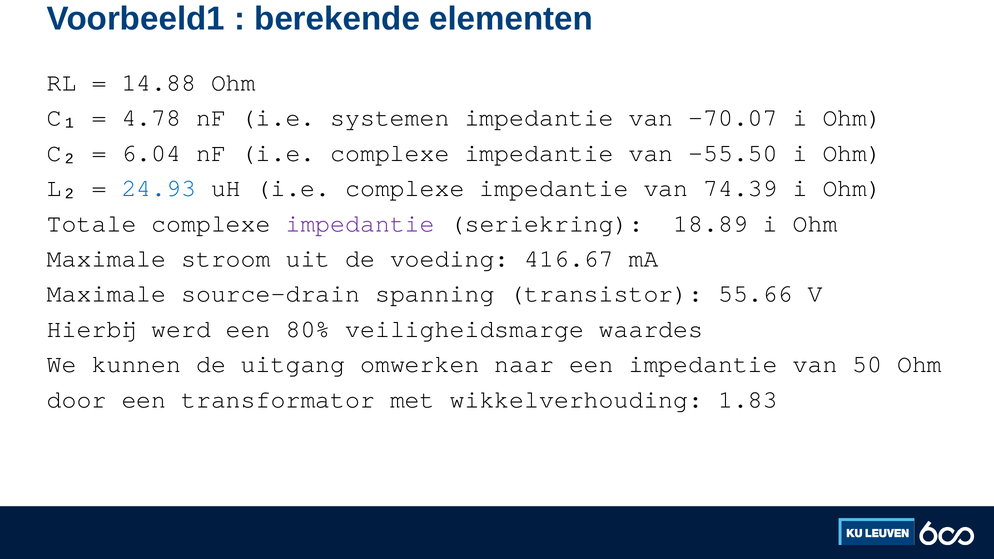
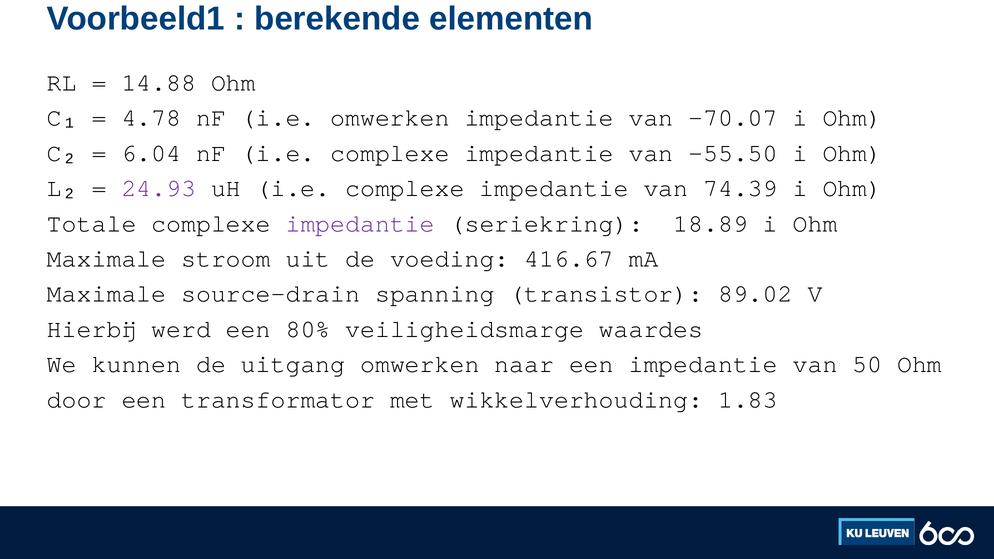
i.e systemen: systemen -> omwerken
24.93 colour: blue -> purple
55.66: 55.66 -> 89.02
